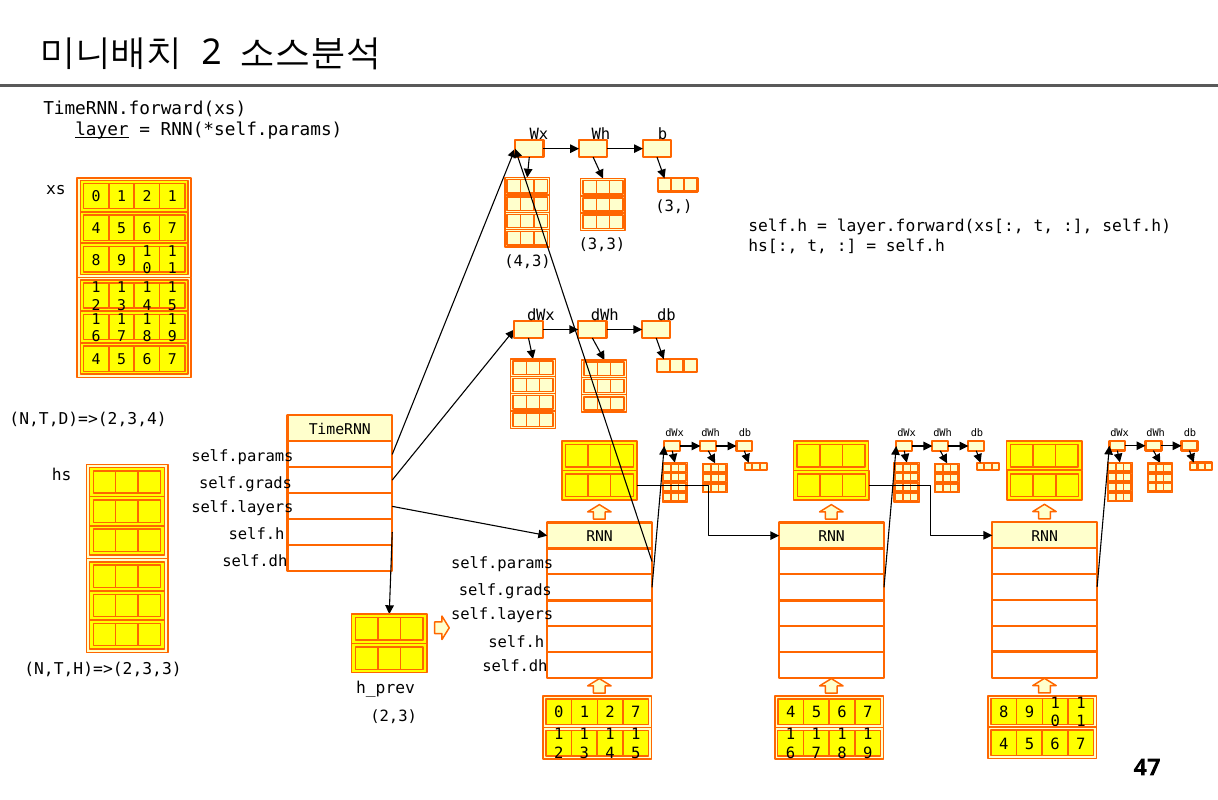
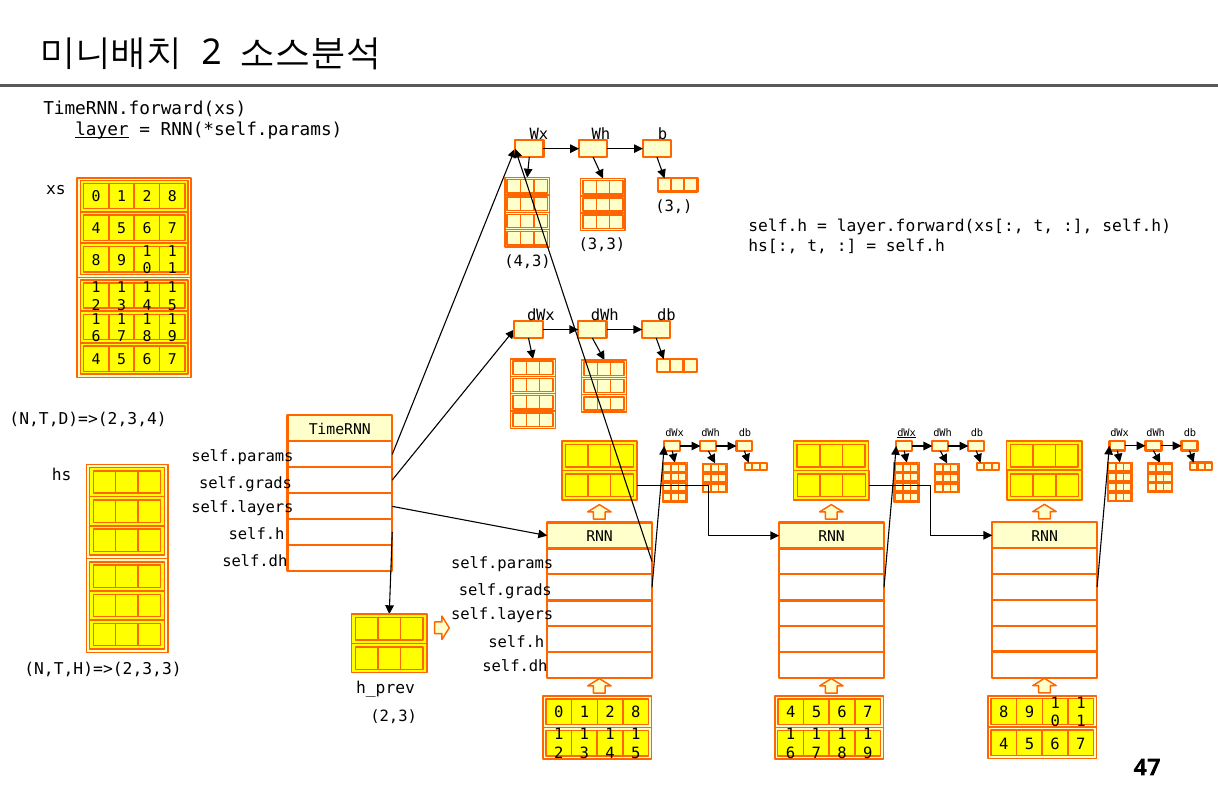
1 at (172, 197): 1 -> 8
dWx at (907, 433) underline: none -> present
7 at (636, 713): 7 -> 8
